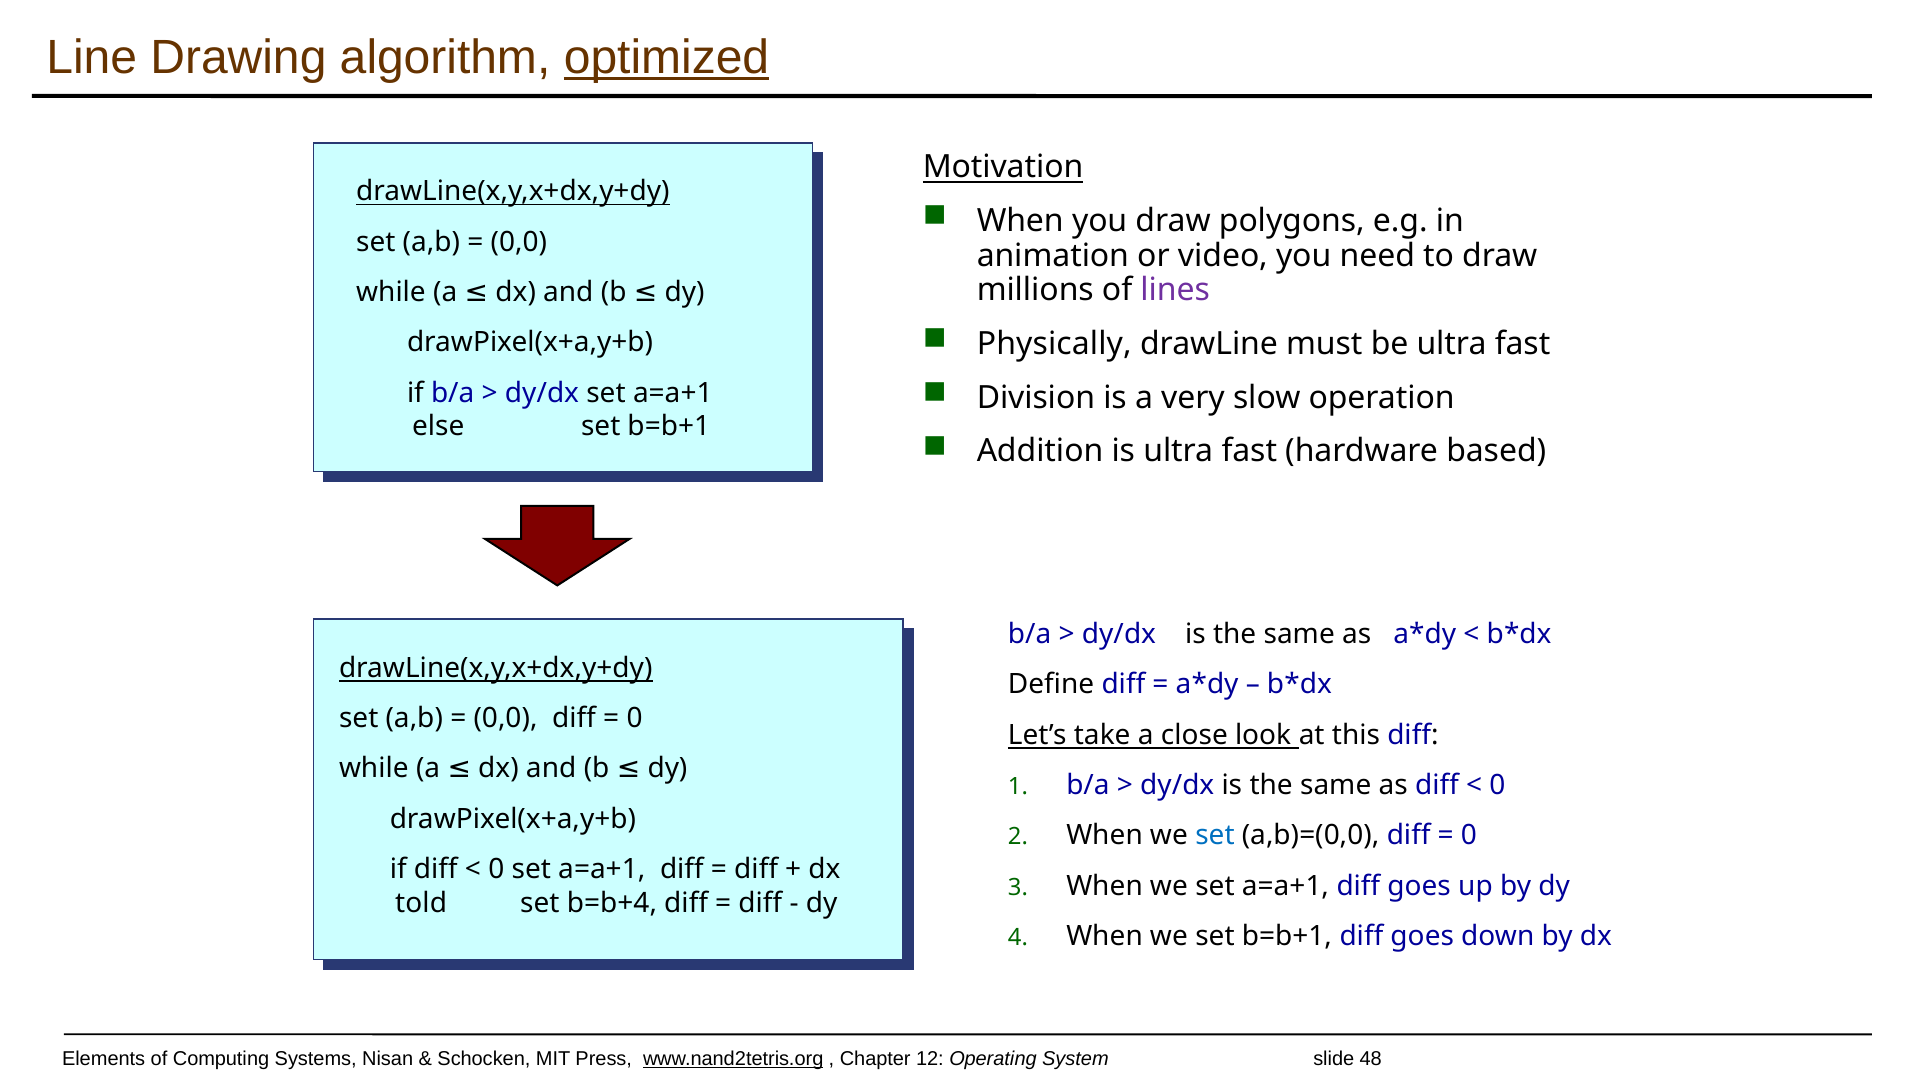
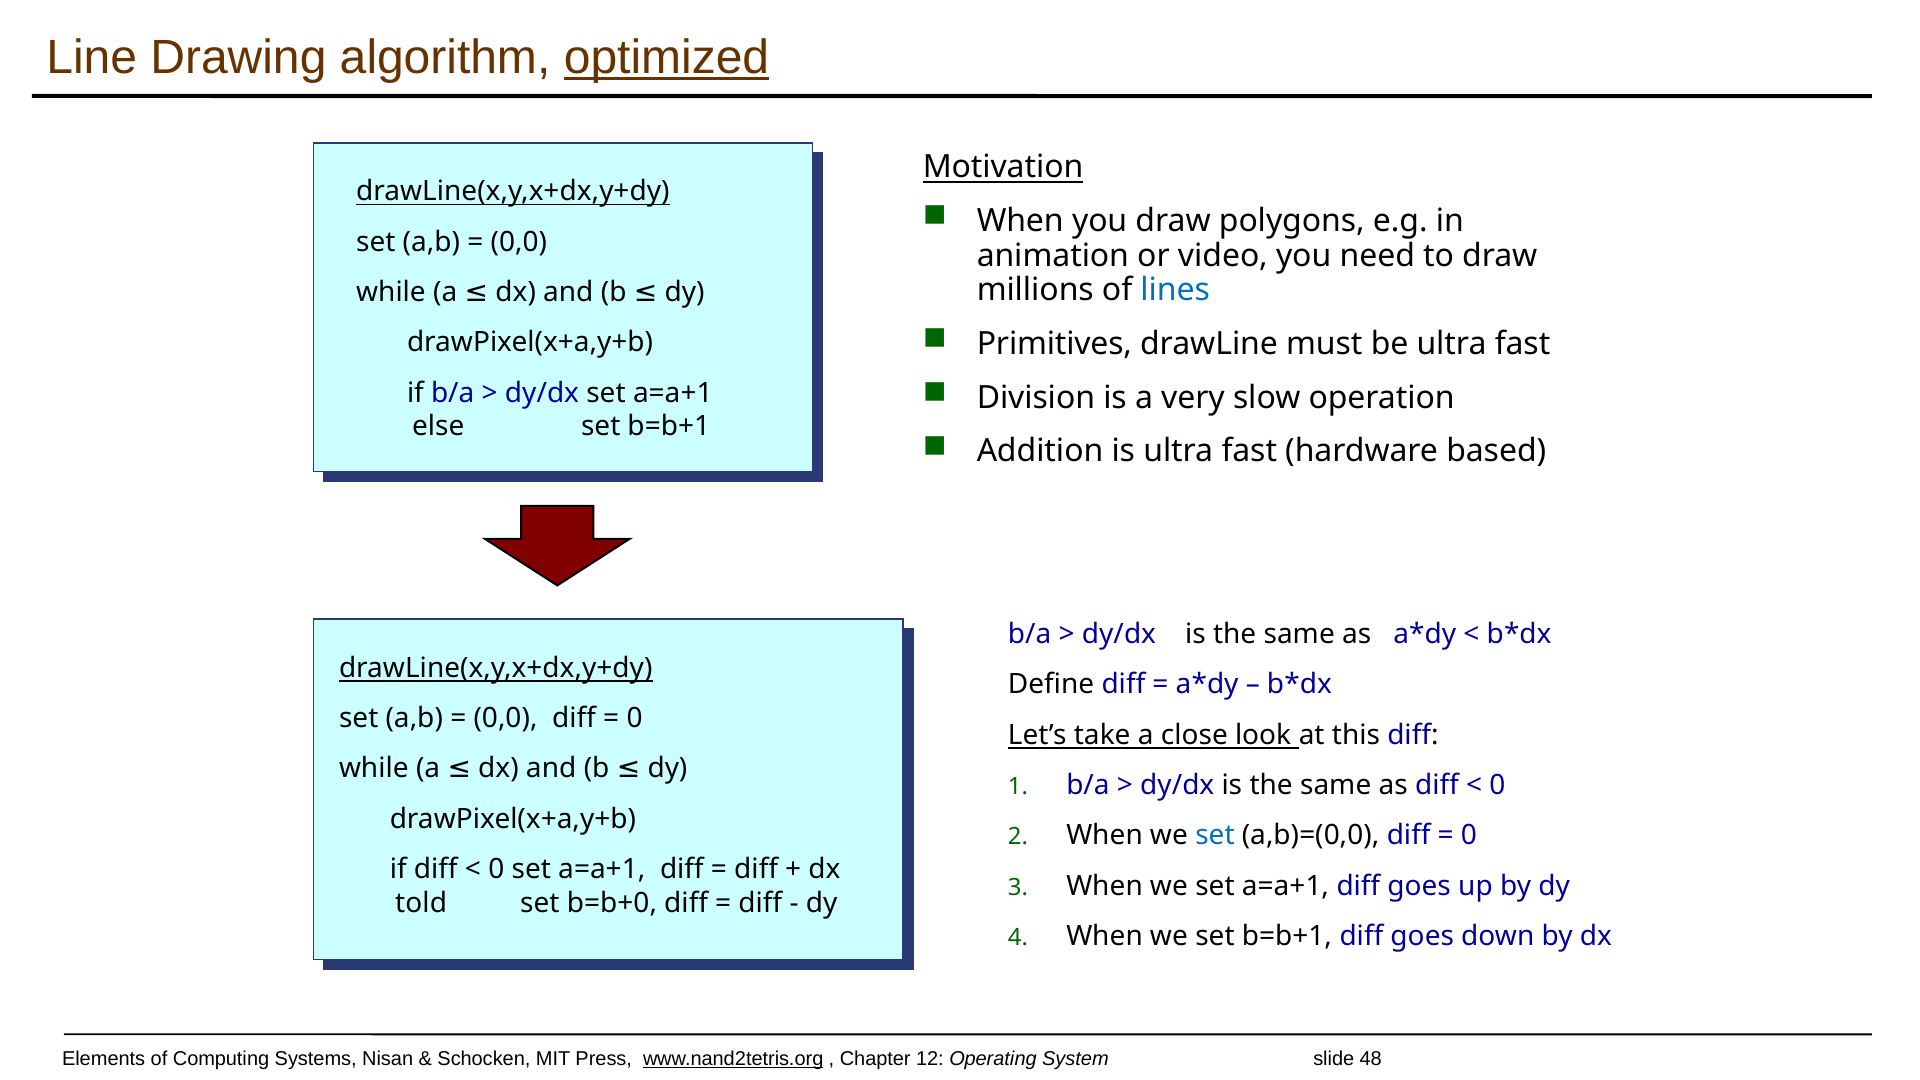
lines colour: purple -> blue
Physically: Physically -> Primitives
b=b+4: b=b+4 -> b=b+0
